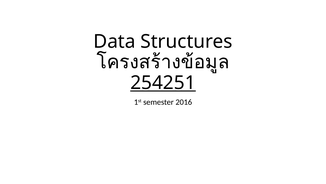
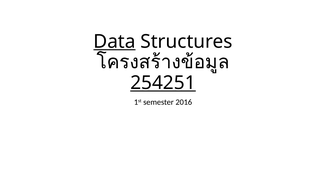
Data underline: none -> present
